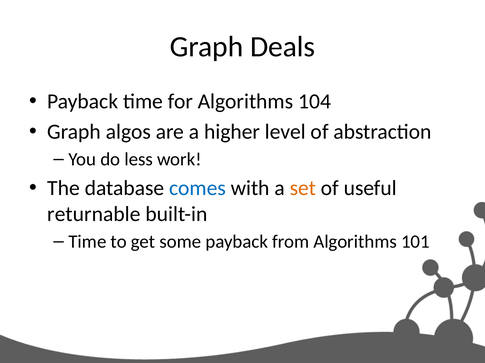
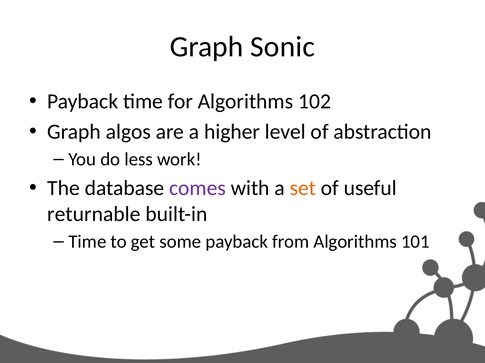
Deals: Deals -> Sonic
104: 104 -> 102
comes colour: blue -> purple
